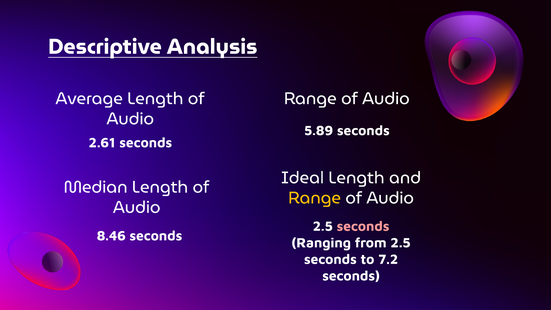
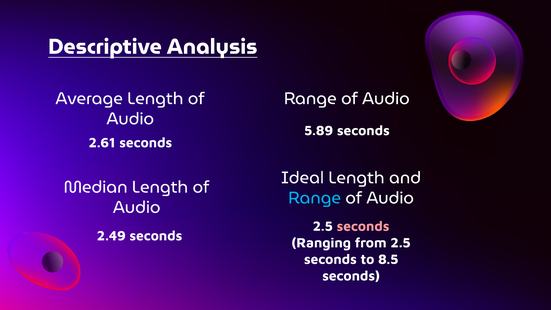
Range at (315, 198) colour: yellow -> light blue
8.46: 8.46 -> 2.49
7.2: 7.2 -> 8.5
